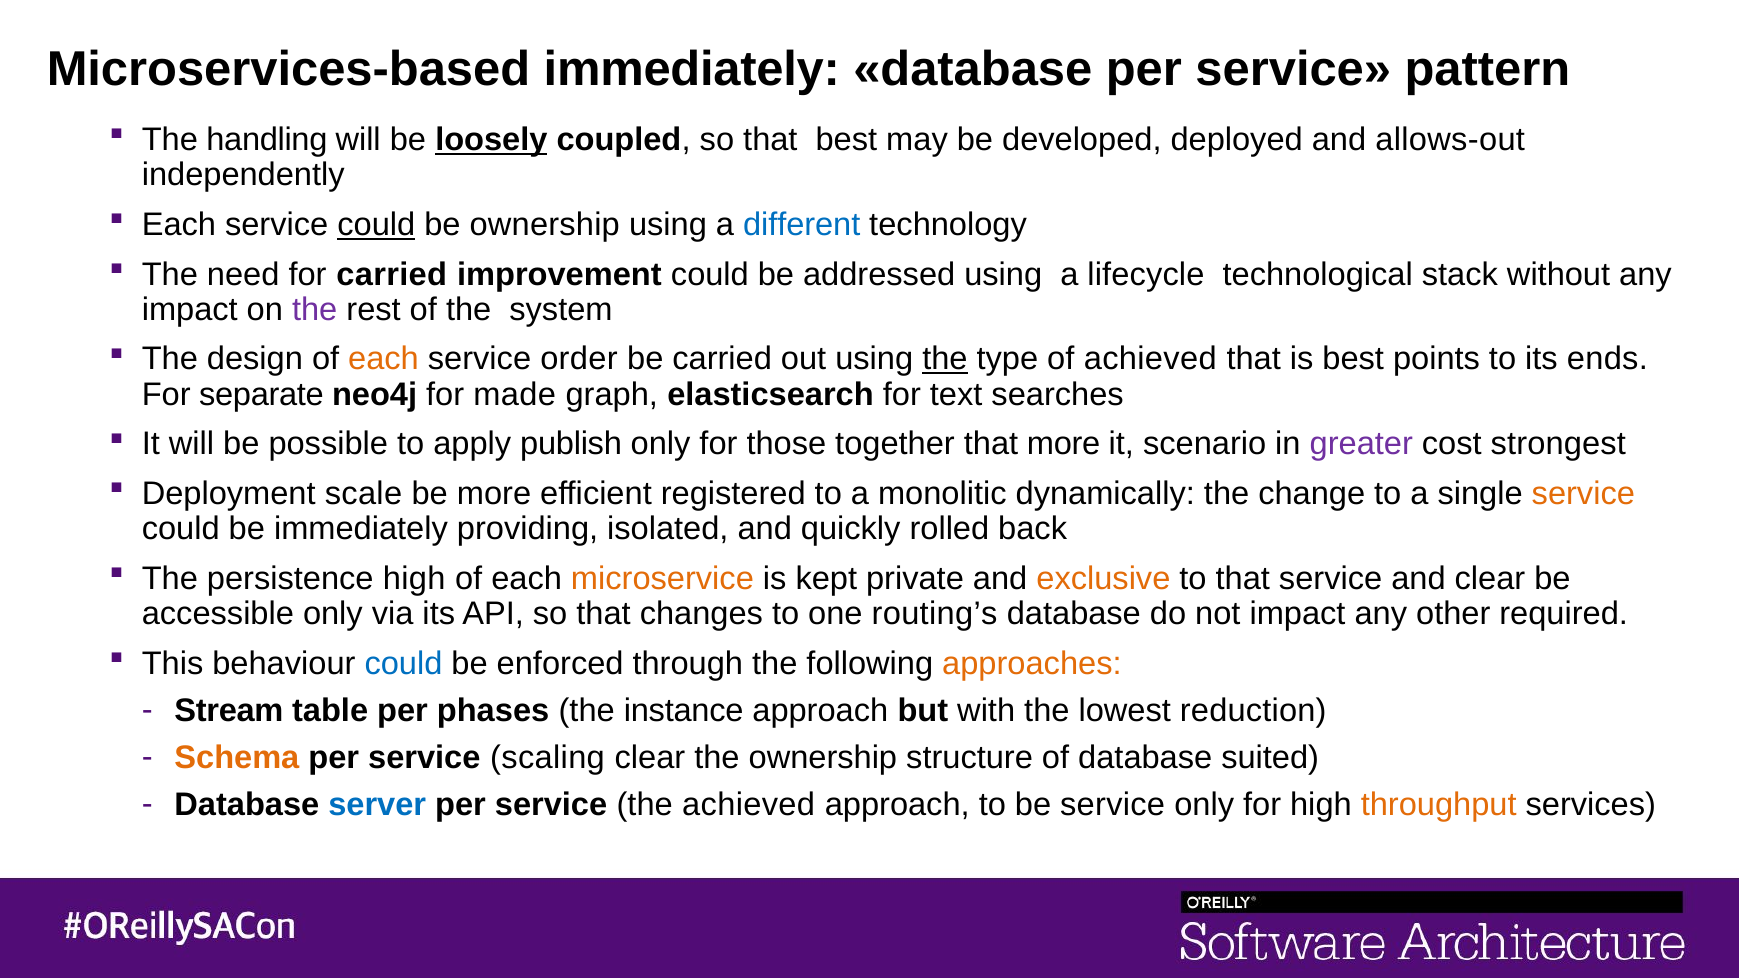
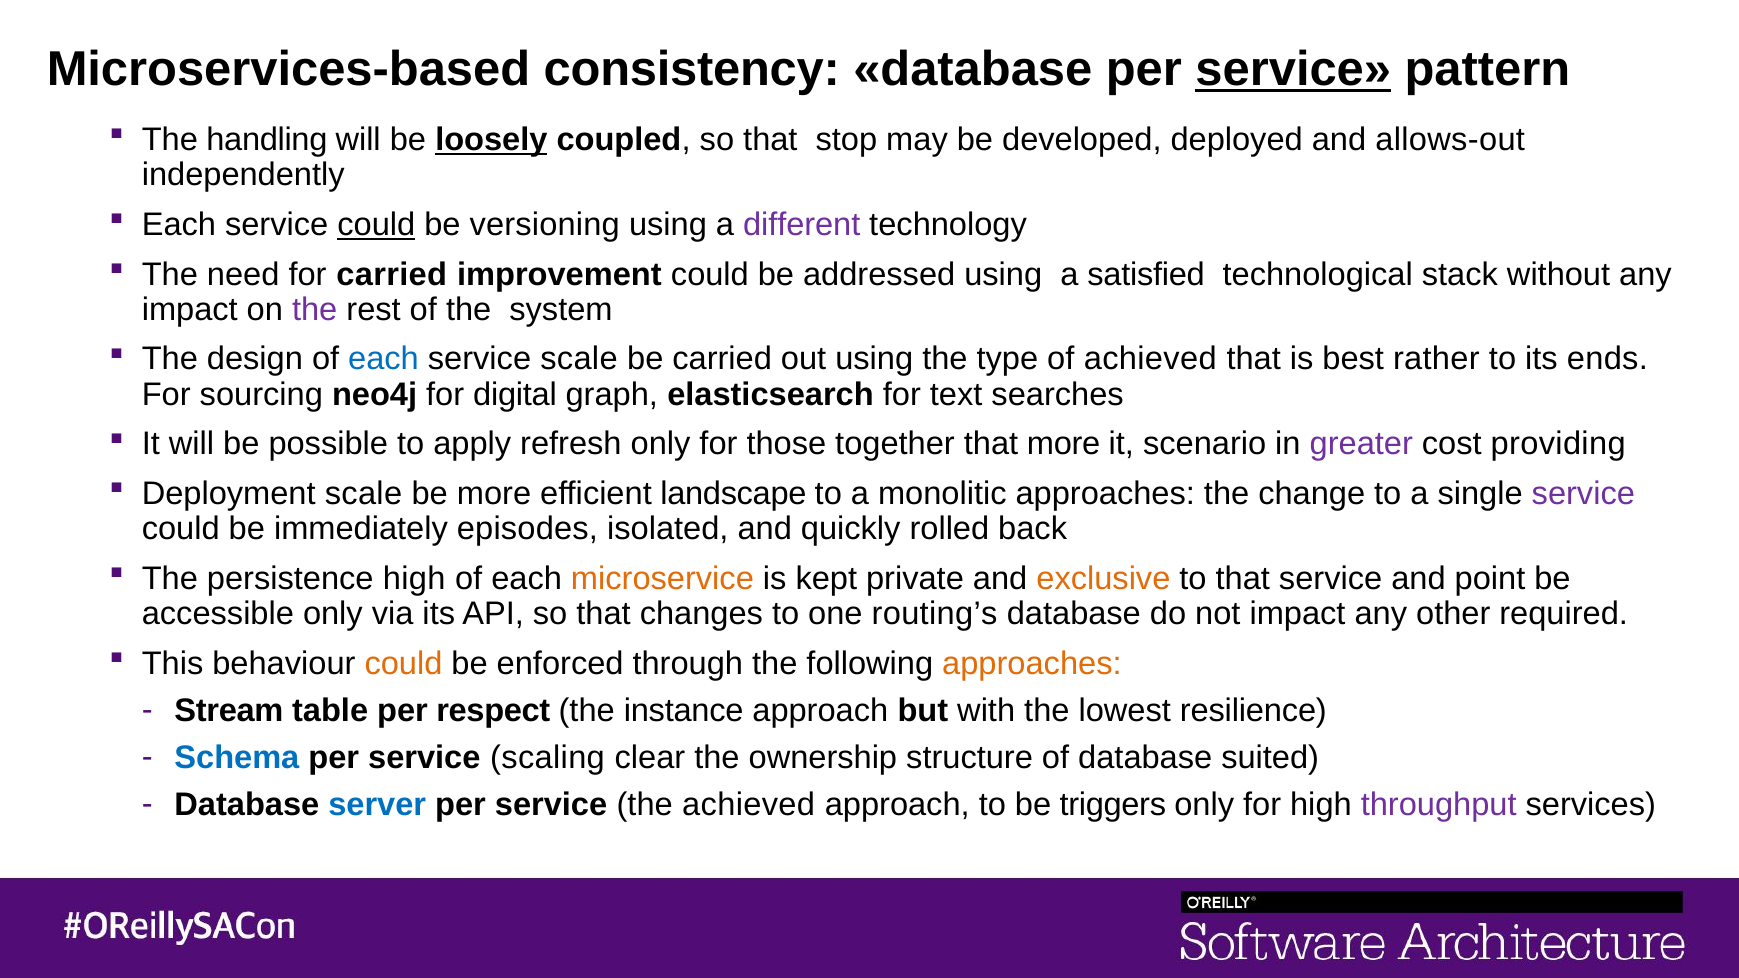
Microservices-based immediately: immediately -> consistency
service at (1293, 69) underline: none -> present
that best: best -> stop
be ownership: ownership -> versioning
different colour: blue -> purple
lifecycle: lifecycle -> satisfied
each at (384, 359) colour: orange -> blue
service order: order -> scale
the at (945, 359) underline: present -> none
points: points -> rather
separate: separate -> sourcing
made: made -> digital
publish: publish -> refresh
strongest: strongest -> providing
registered: registered -> landscape
monolitic dynamically: dynamically -> approaches
service at (1583, 494) colour: orange -> purple
providing: providing -> episodes
and clear: clear -> point
could at (404, 664) colour: blue -> orange
phases: phases -> respect
reduction: reduction -> resilience
Schema colour: orange -> blue
be service: service -> triggers
throughput colour: orange -> purple
